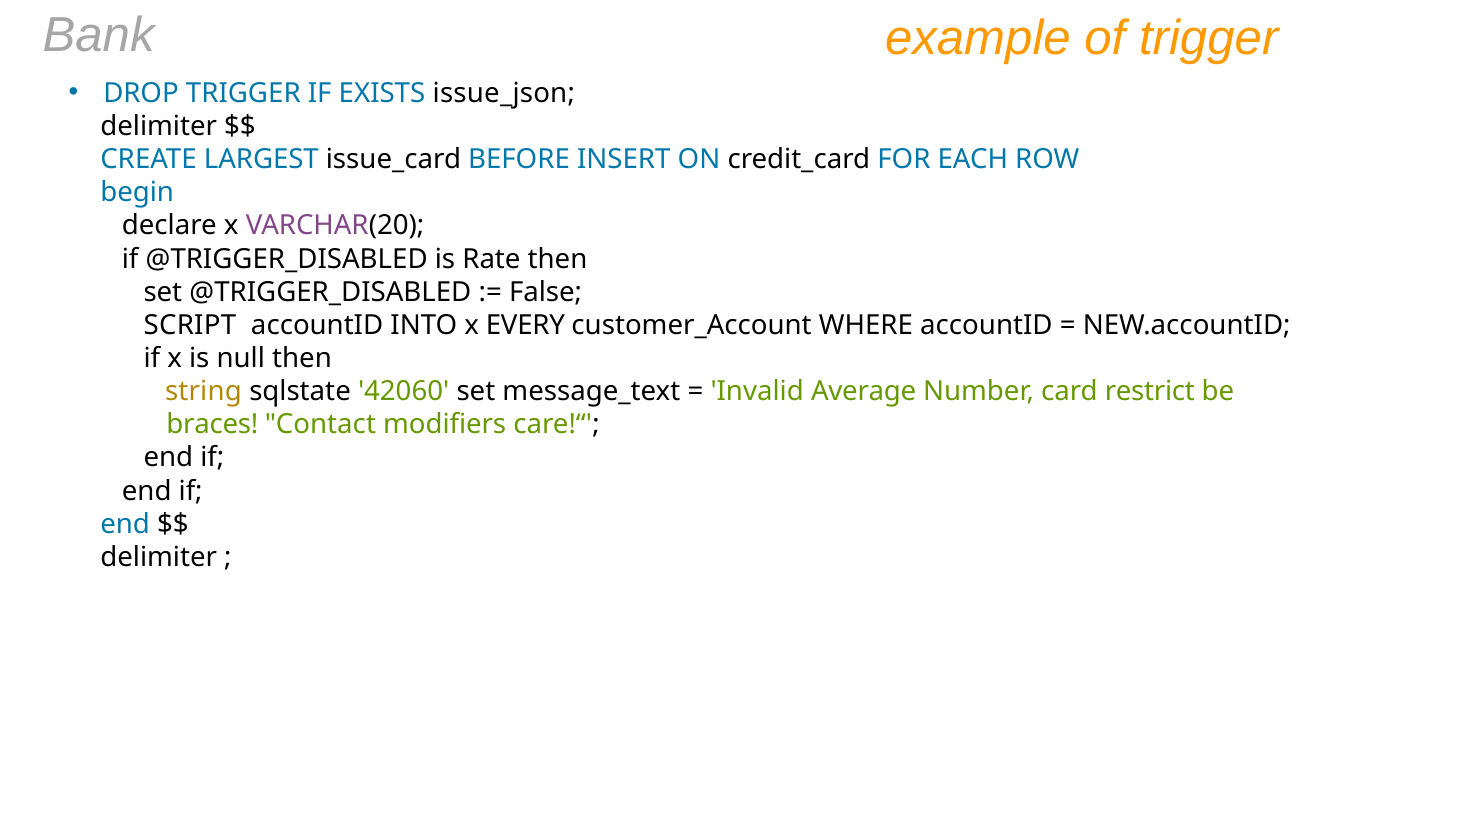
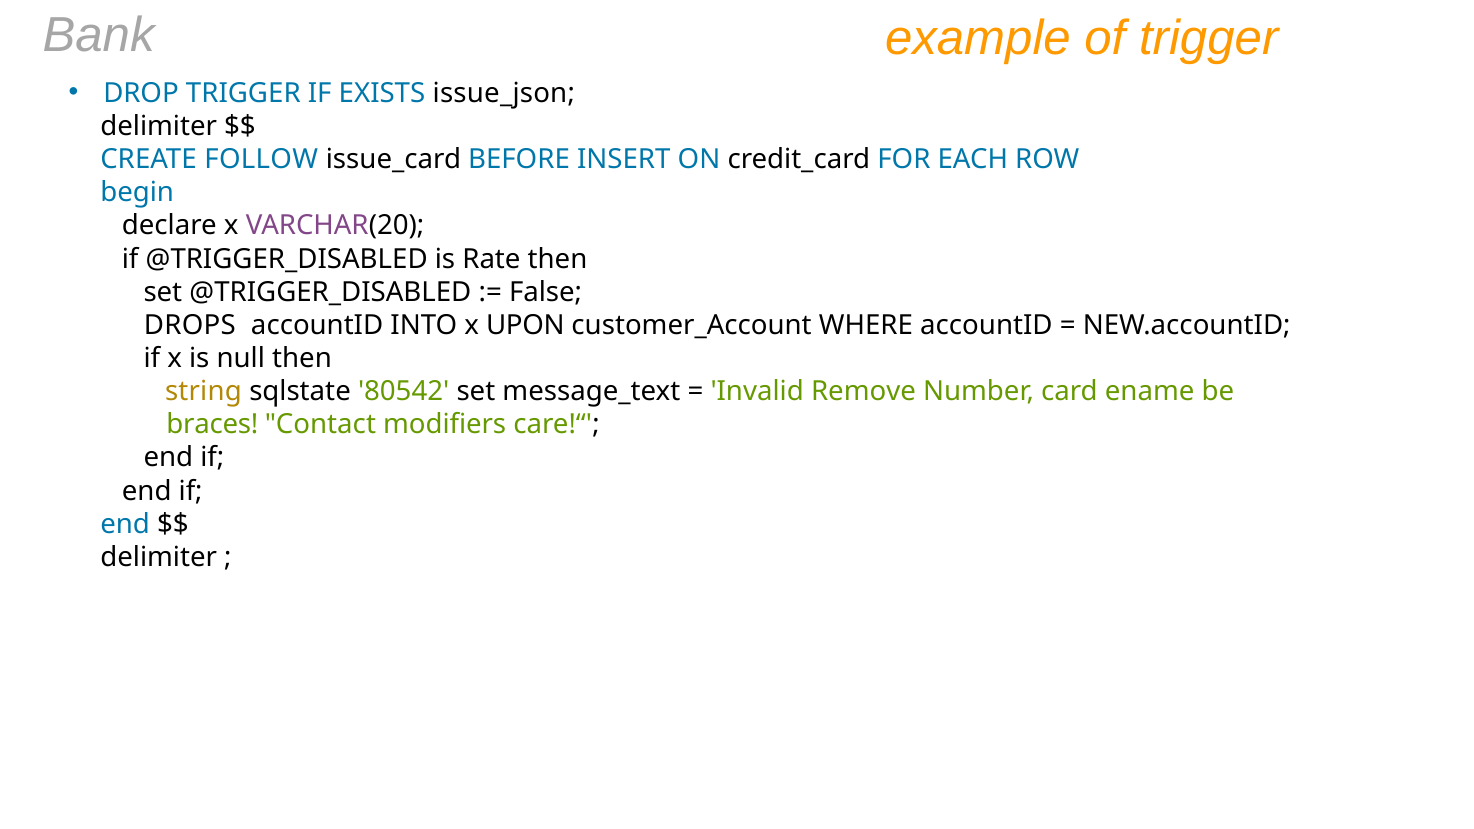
LARGEST: LARGEST -> FOLLOW
SCRIPT: SCRIPT -> DROPS
EVERY: EVERY -> UPON
42060: 42060 -> 80542
Average: Average -> Remove
restrict: restrict -> ename
